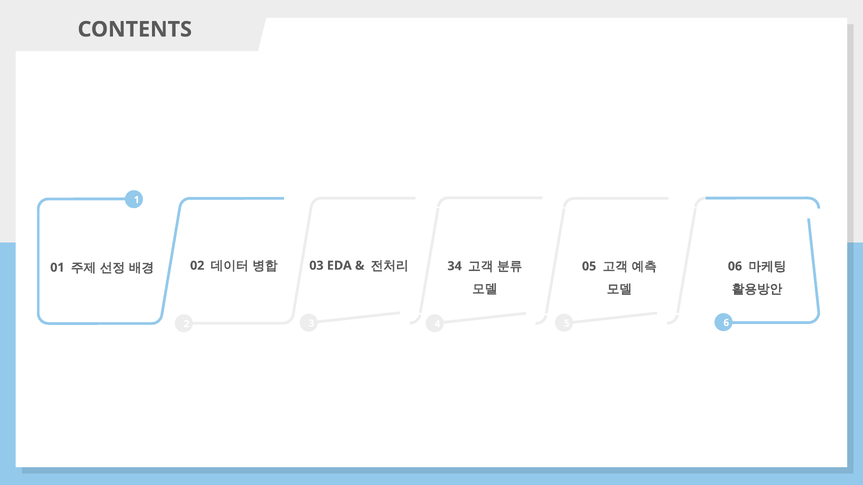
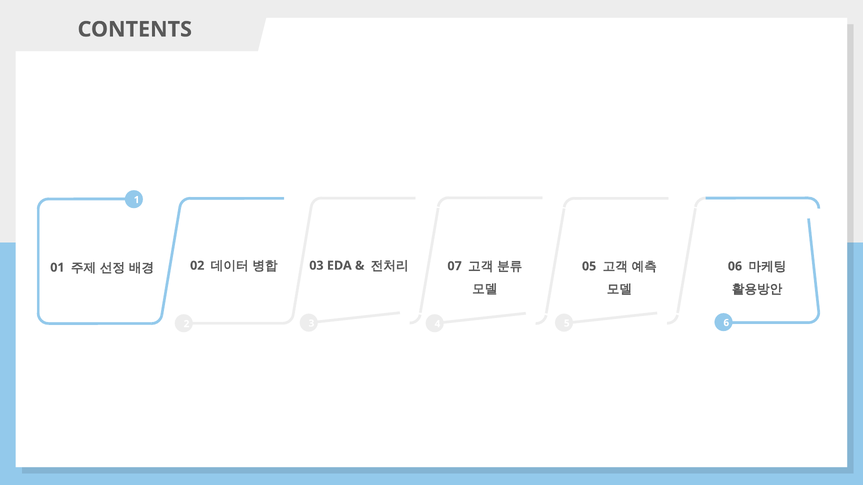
34: 34 -> 07
